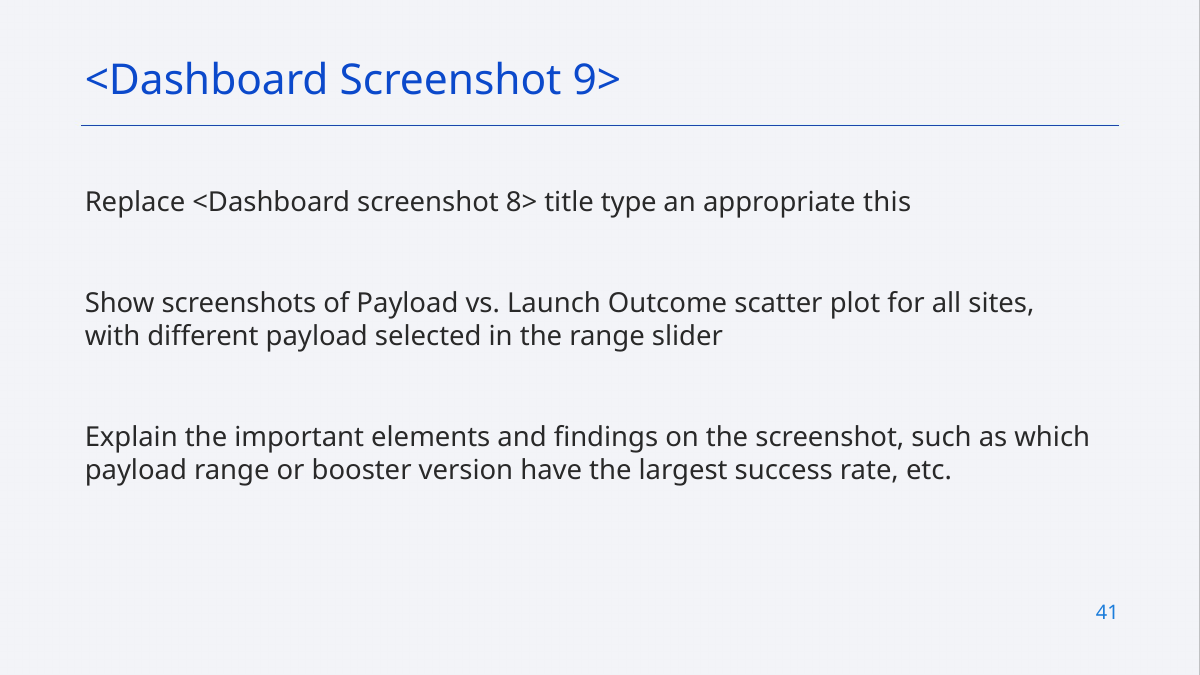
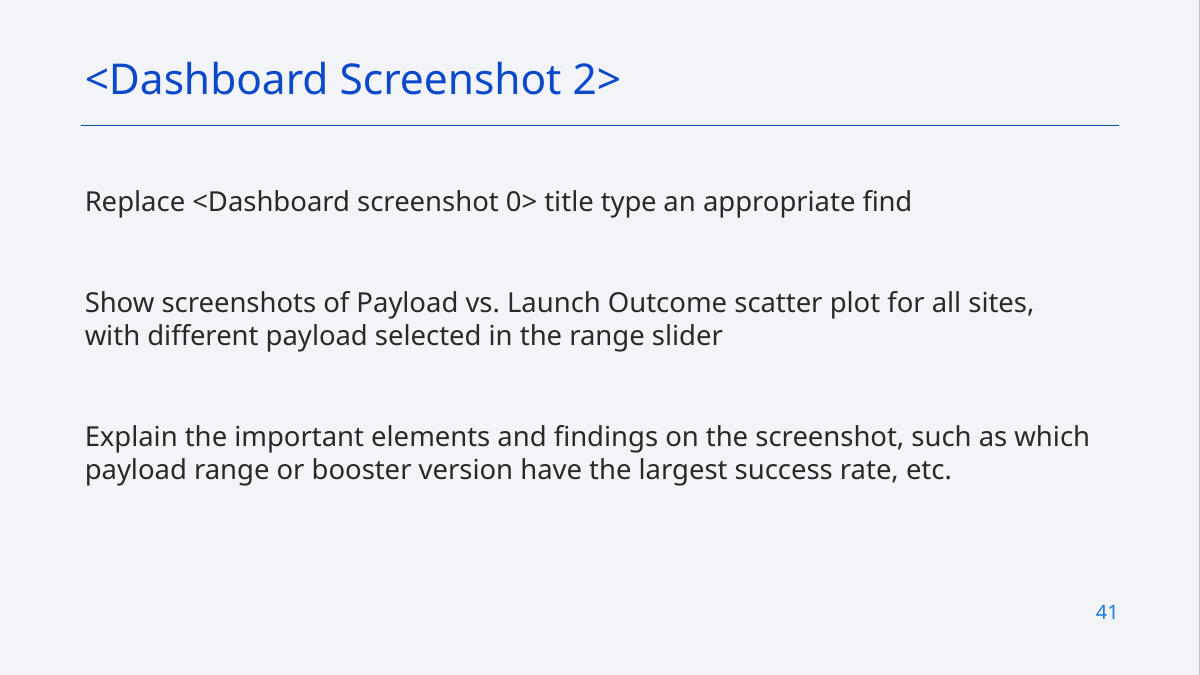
9>: 9> -> 2>
8>: 8> -> 0>
this: this -> find
